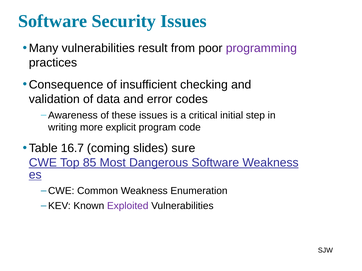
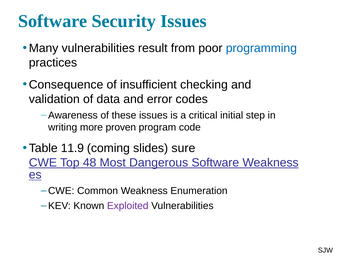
programming colour: purple -> blue
explicit: explicit -> proven
16.7: 16.7 -> 11.9
85: 85 -> 48
